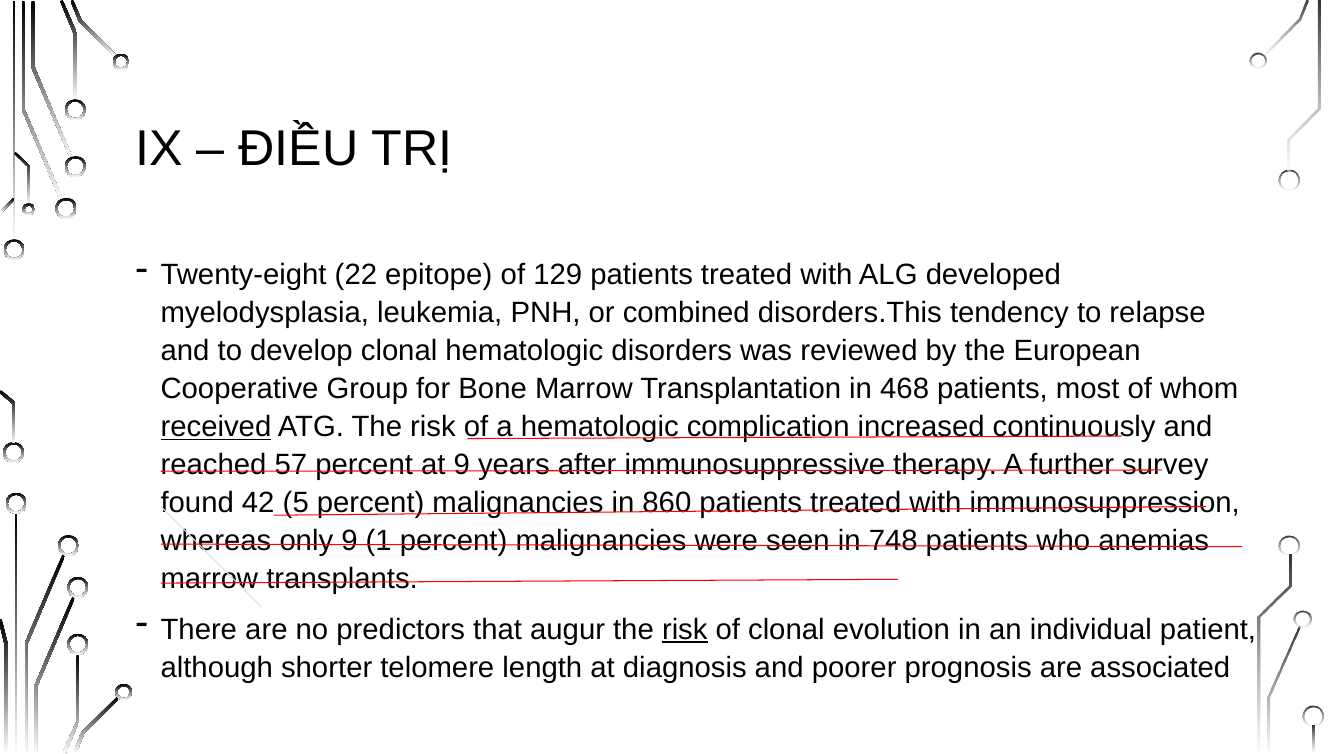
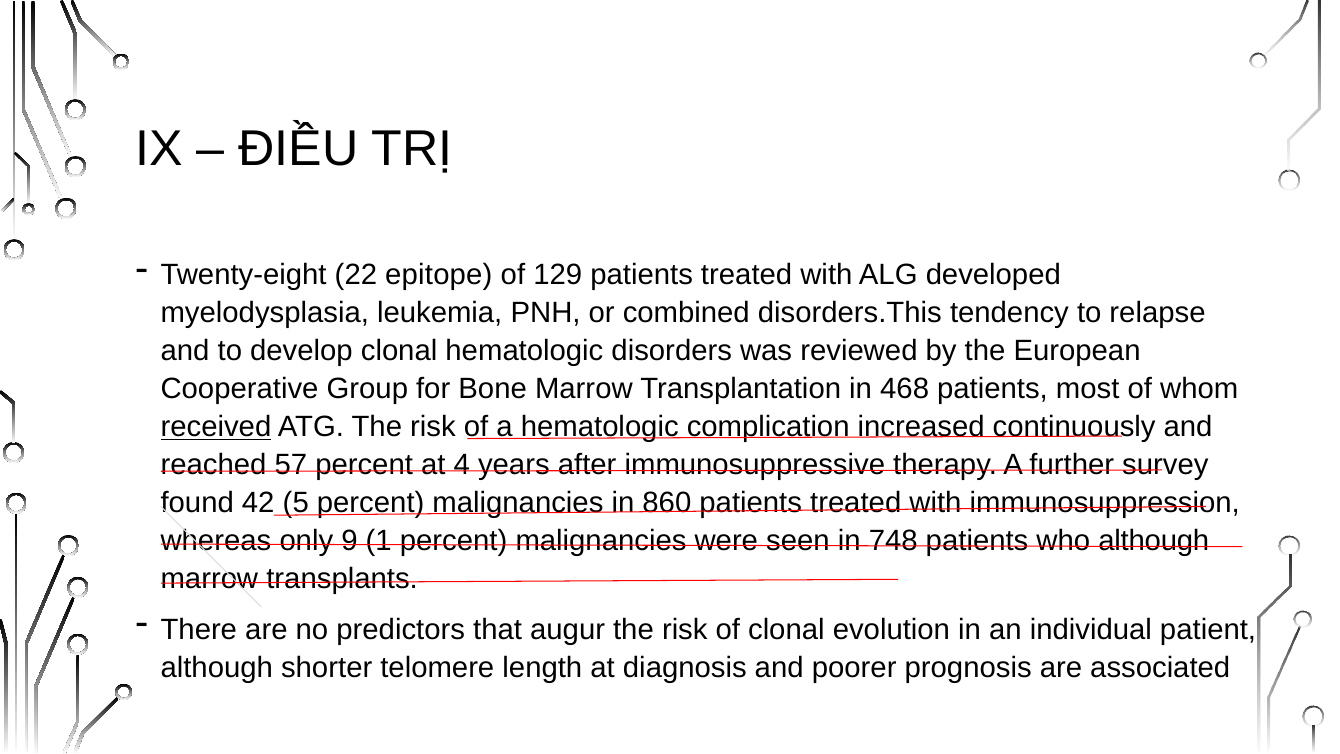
at 9: 9 -> 4
who anemias: anemias -> although
risk at (685, 629) underline: present -> none
